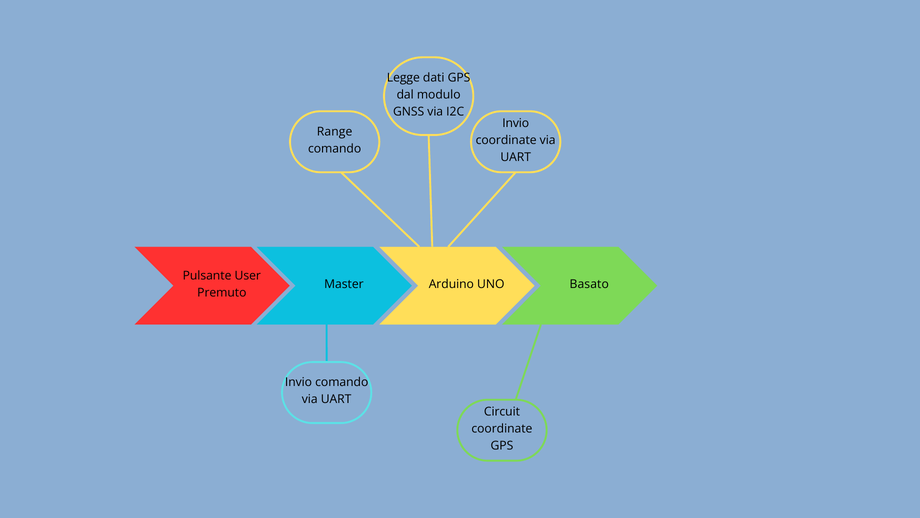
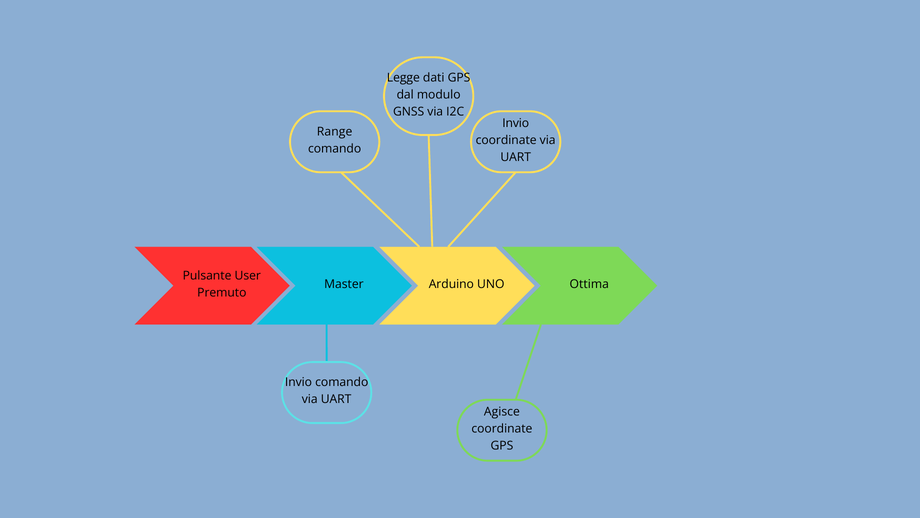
Basato: Basato -> Ottima
Circuit: Circuit -> Agisce
